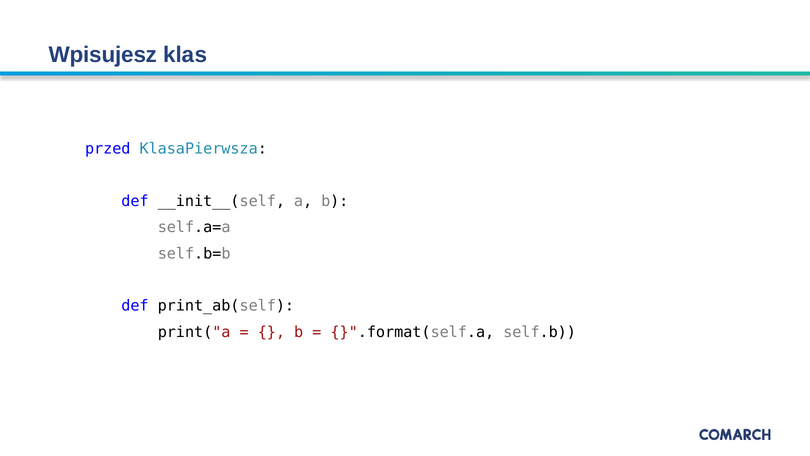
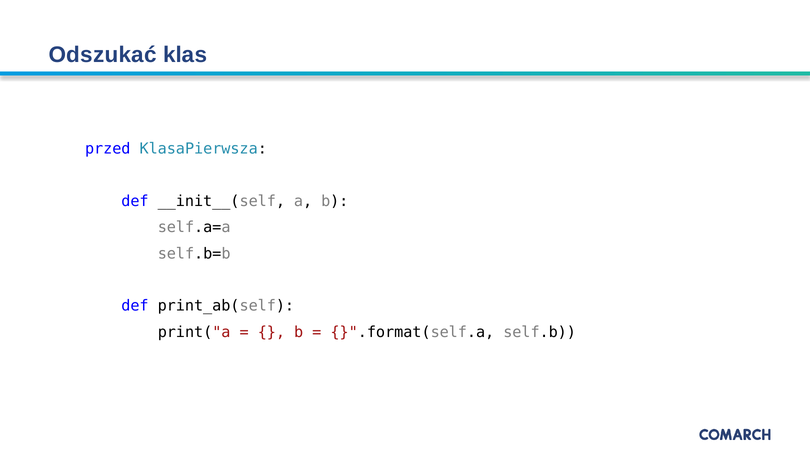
Wpisujesz: Wpisujesz -> Odszukać
